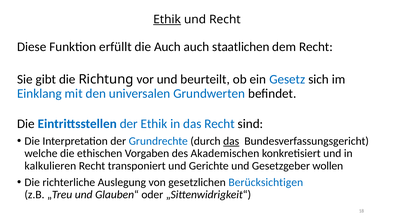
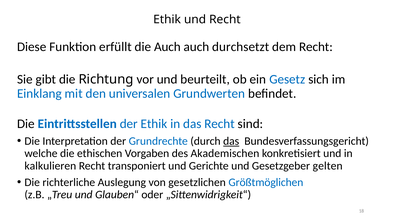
Ethik at (167, 20) underline: present -> none
staatlichen: staatlichen -> durchsetzt
wollen: wollen -> gelten
Berücksichtigen: Berücksichtigen -> Größtmöglichen
